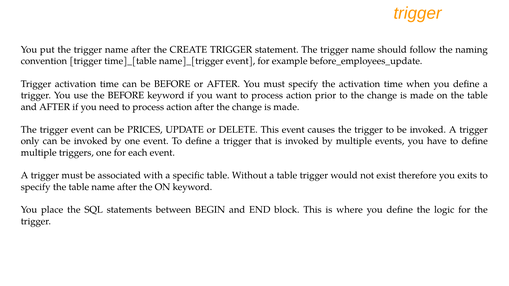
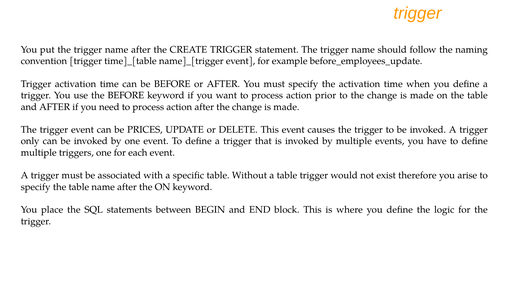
exits: exits -> arise
